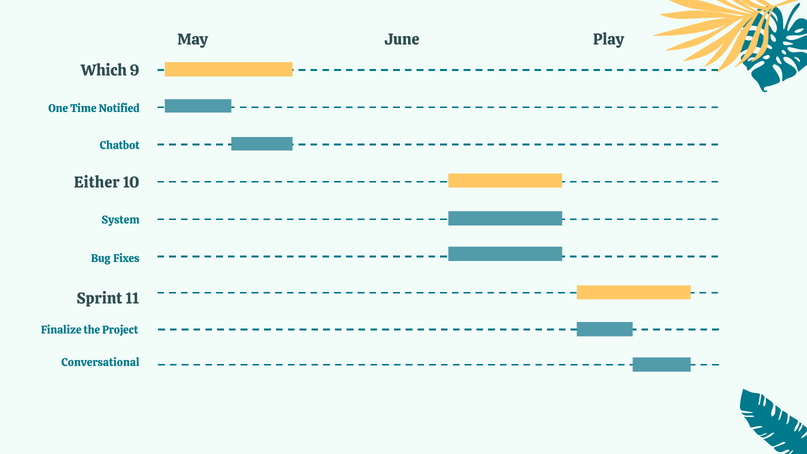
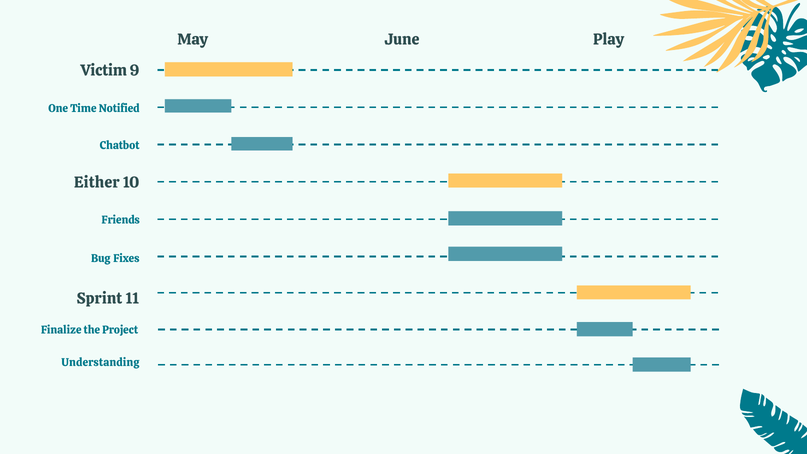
Which: Which -> Victim
System: System -> Friends
Conversational: Conversational -> Understanding
